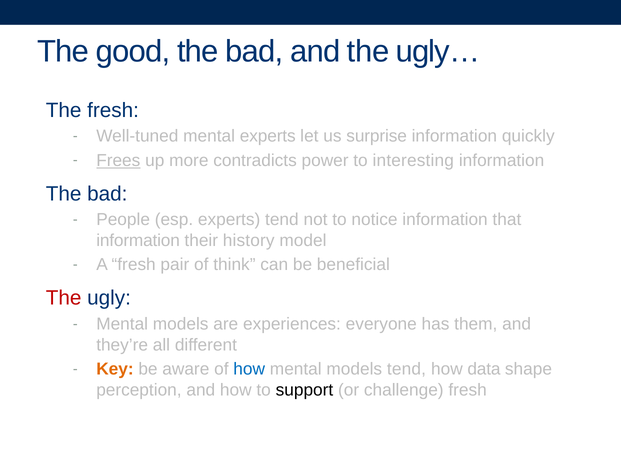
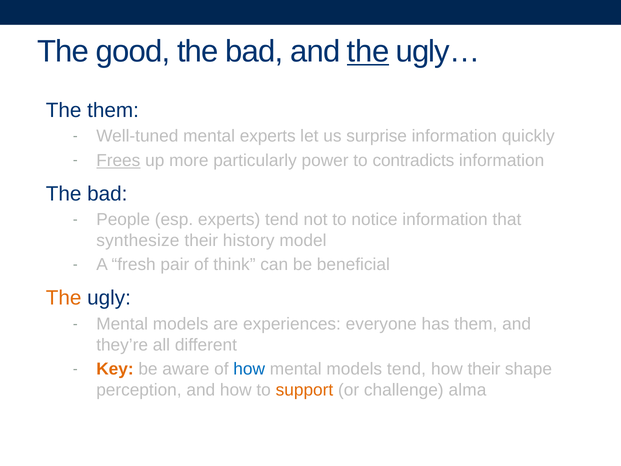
the at (368, 51) underline: none -> present
The fresh: fresh -> them
contradicts: contradicts -> particularly
interesting: interesting -> contradicts
information at (138, 240): information -> synthesize
The at (64, 298) colour: red -> orange
how data: data -> their
support colour: black -> orange
challenge fresh: fresh -> alma
